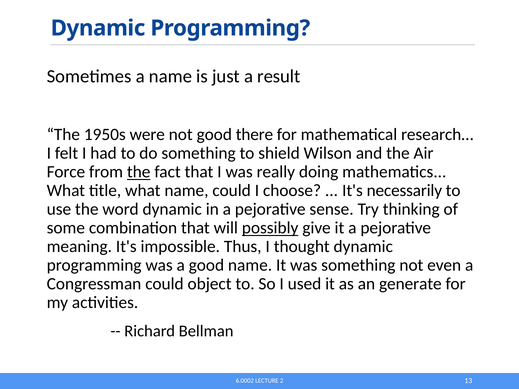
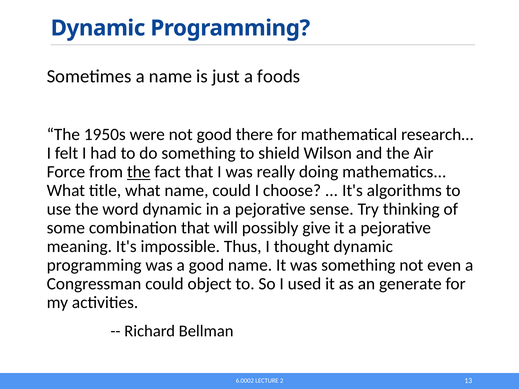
result: result -> foods
necessarily: necessarily -> algorithms
possibly underline: present -> none
